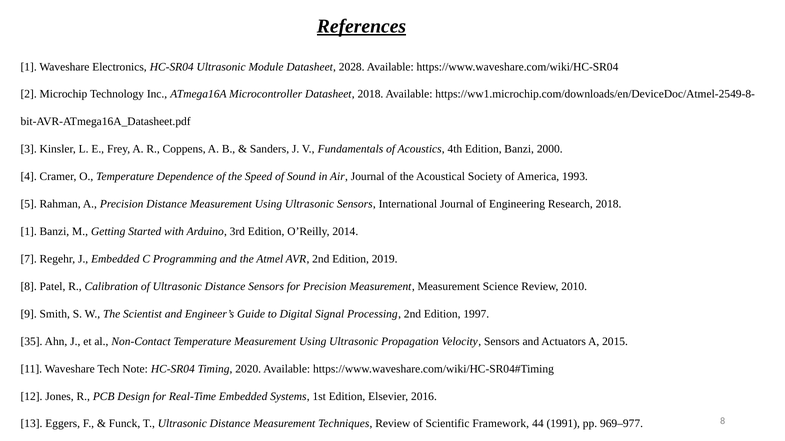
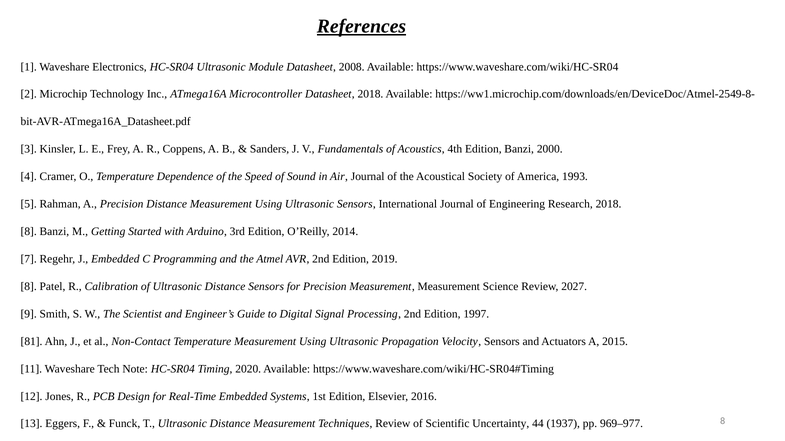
2028: 2028 -> 2008
1 at (29, 232): 1 -> 8
2010: 2010 -> 2027
35: 35 -> 81
Framework: Framework -> Uncertainty
1991: 1991 -> 1937
